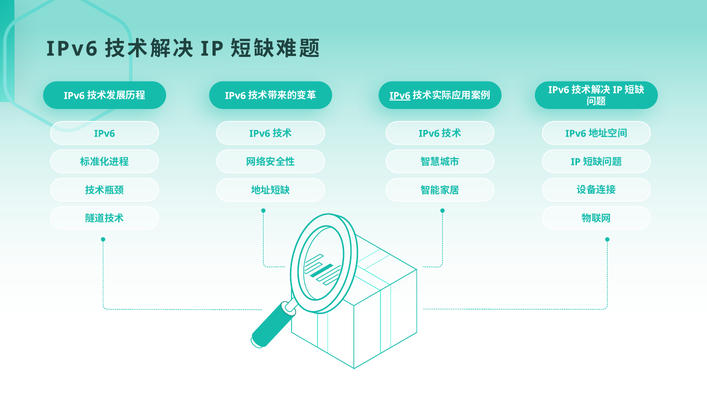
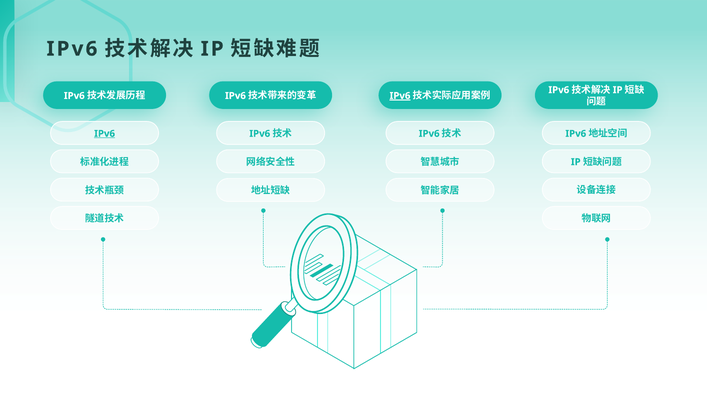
IPv6 at (105, 134) underline: none -> present
